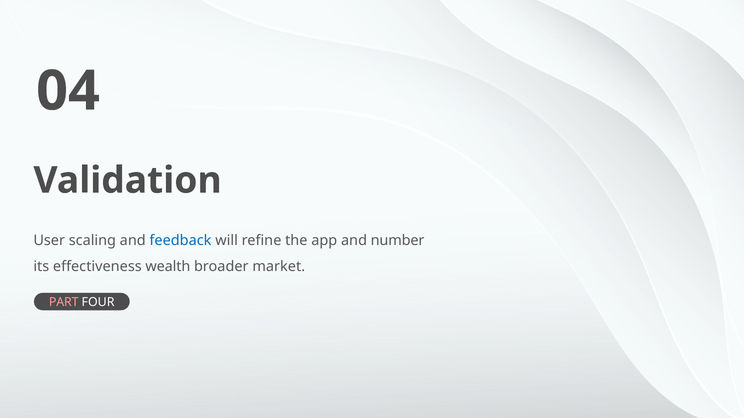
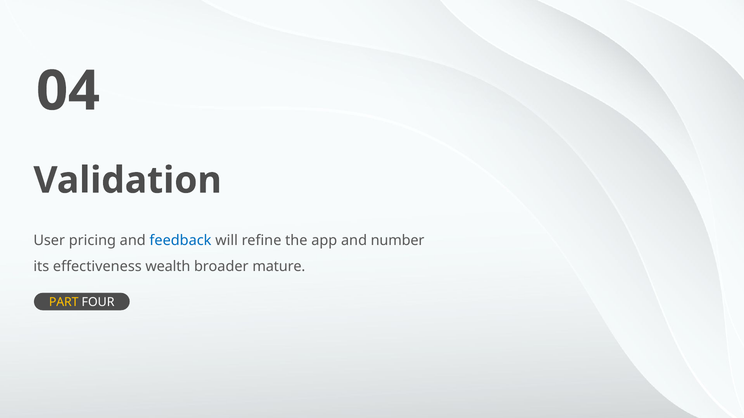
scaling: scaling -> pricing
market: market -> mature
PART colour: pink -> yellow
